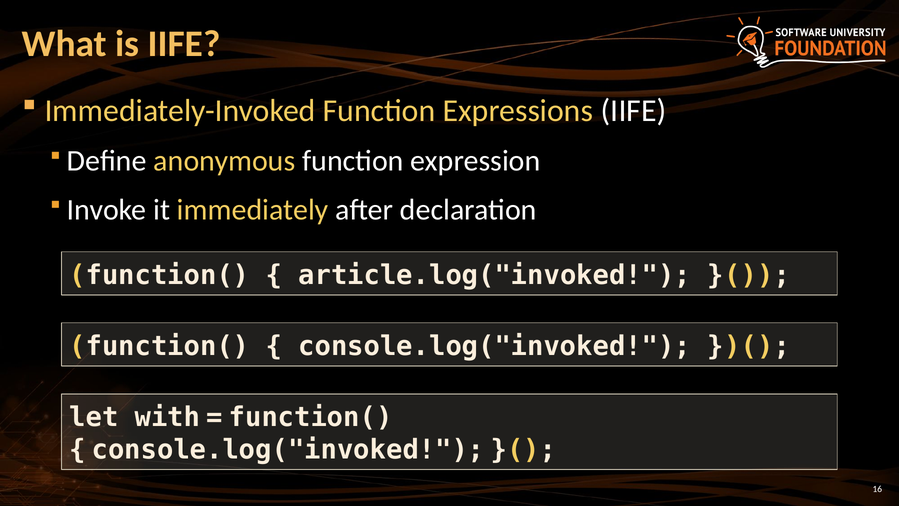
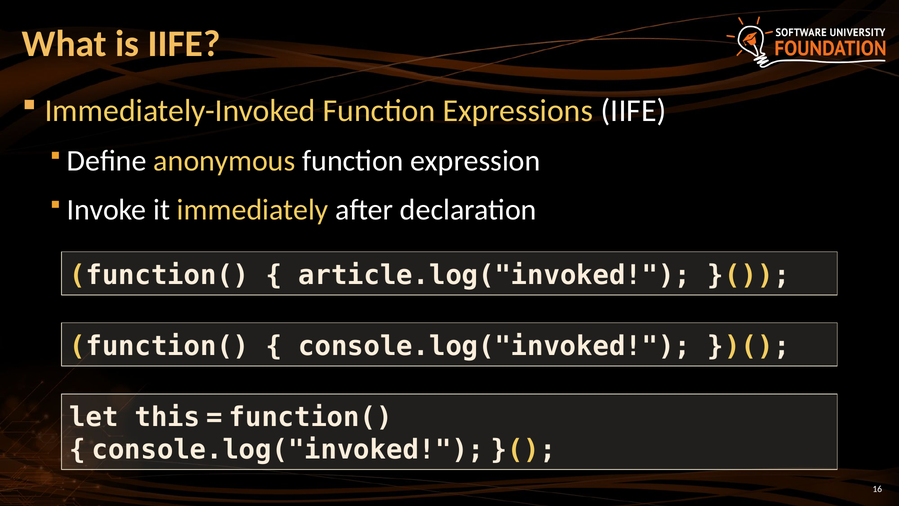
with: with -> this
